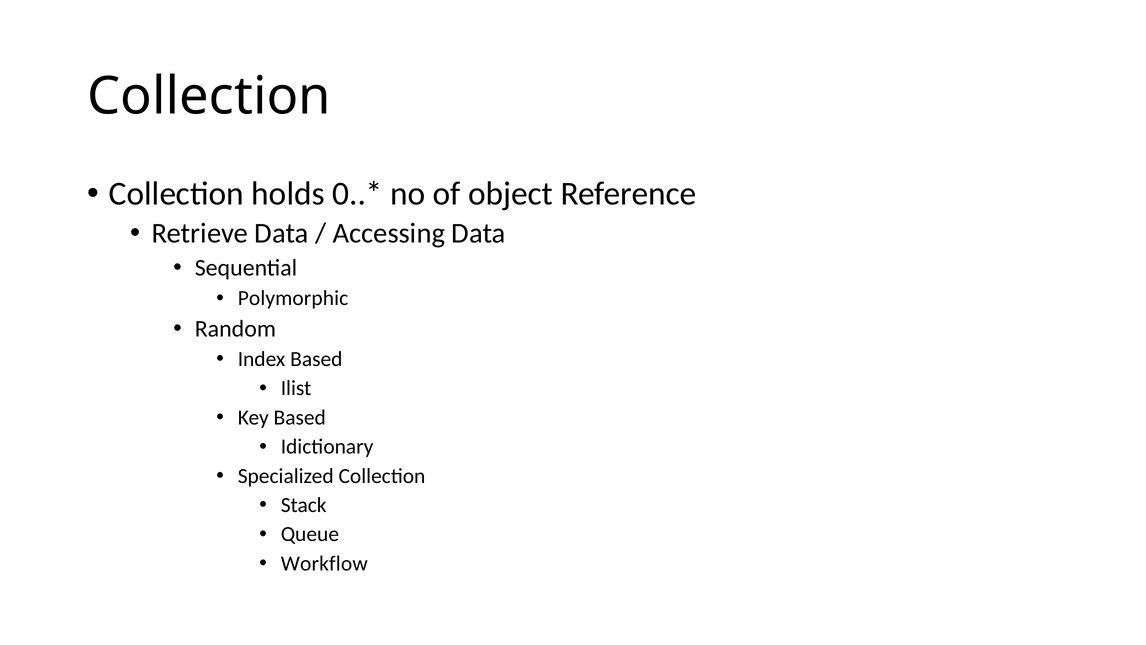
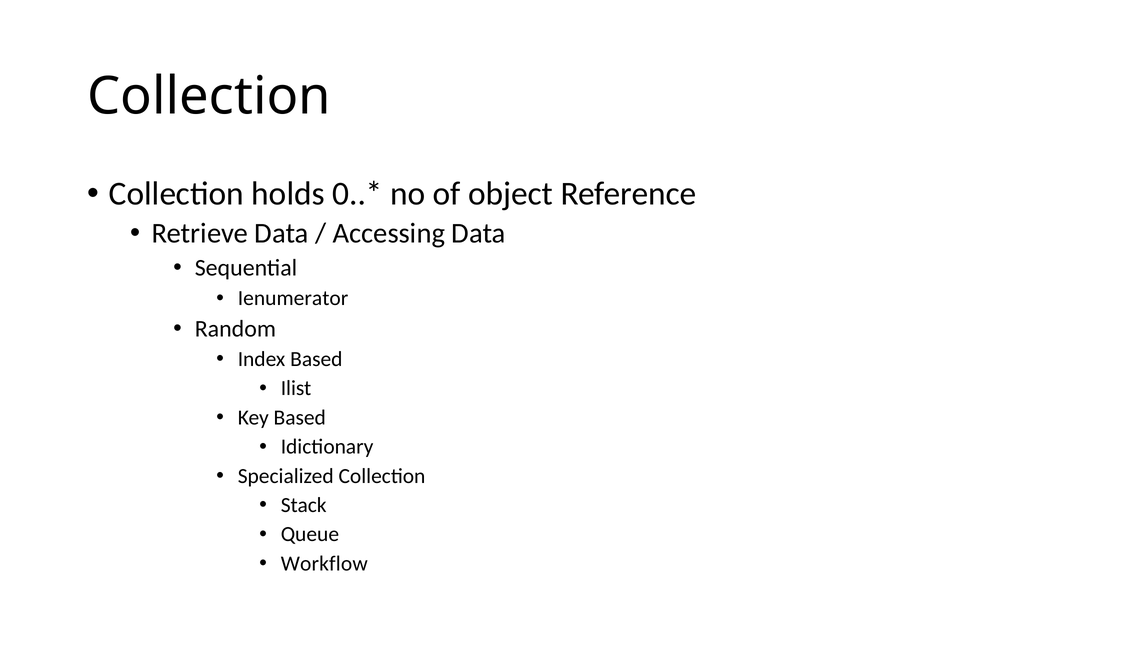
Polymorphic: Polymorphic -> Ienumerator
